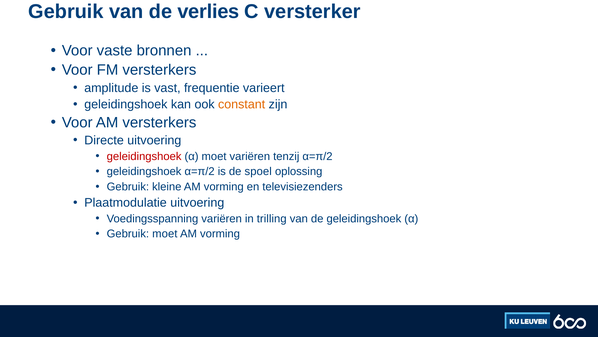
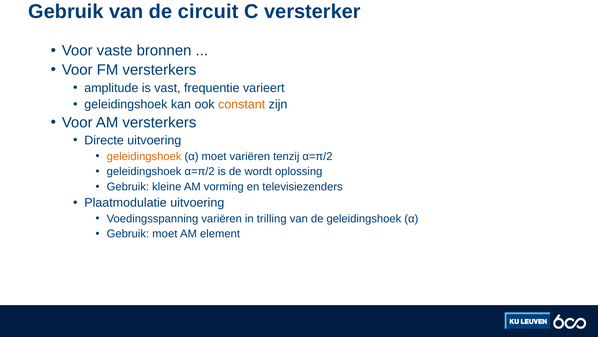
verlies: verlies -> circuit
geleidingshoek at (144, 156) colour: red -> orange
spoel: spoel -> wordt
vorming at (220, 233): vorming -> element
